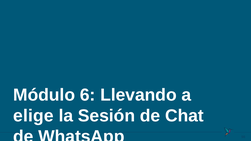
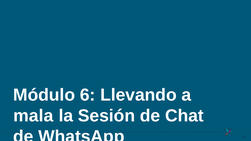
elige: elige -> mala
